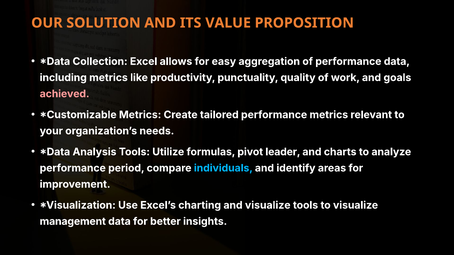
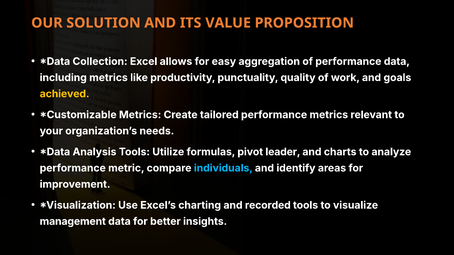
achieved colour: pink -> yellow
period: period -> metric
and visualize: visualize -> recorded
